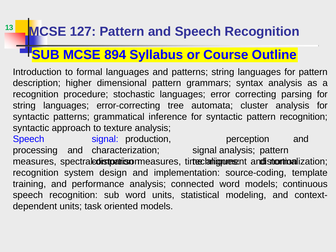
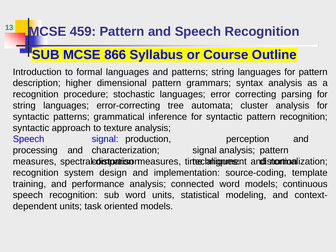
127: 127 -> 459
894: 894 -> 866
